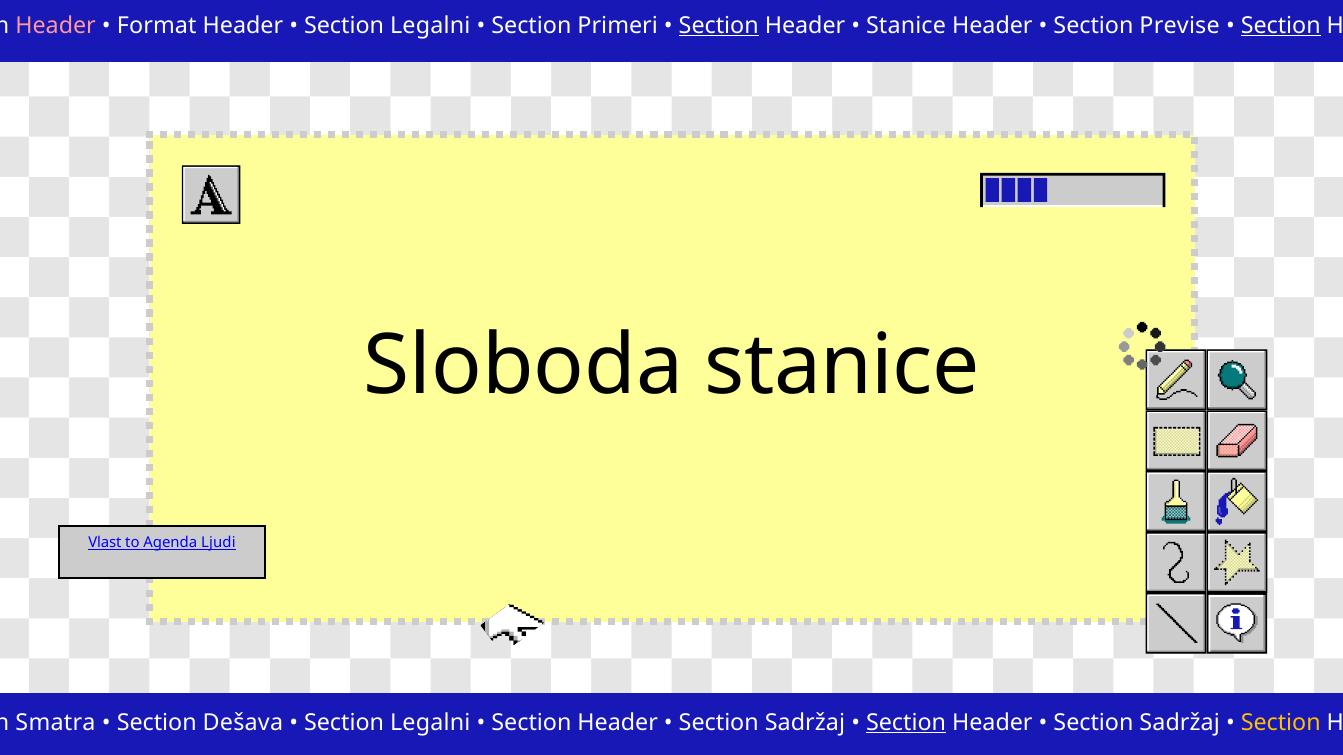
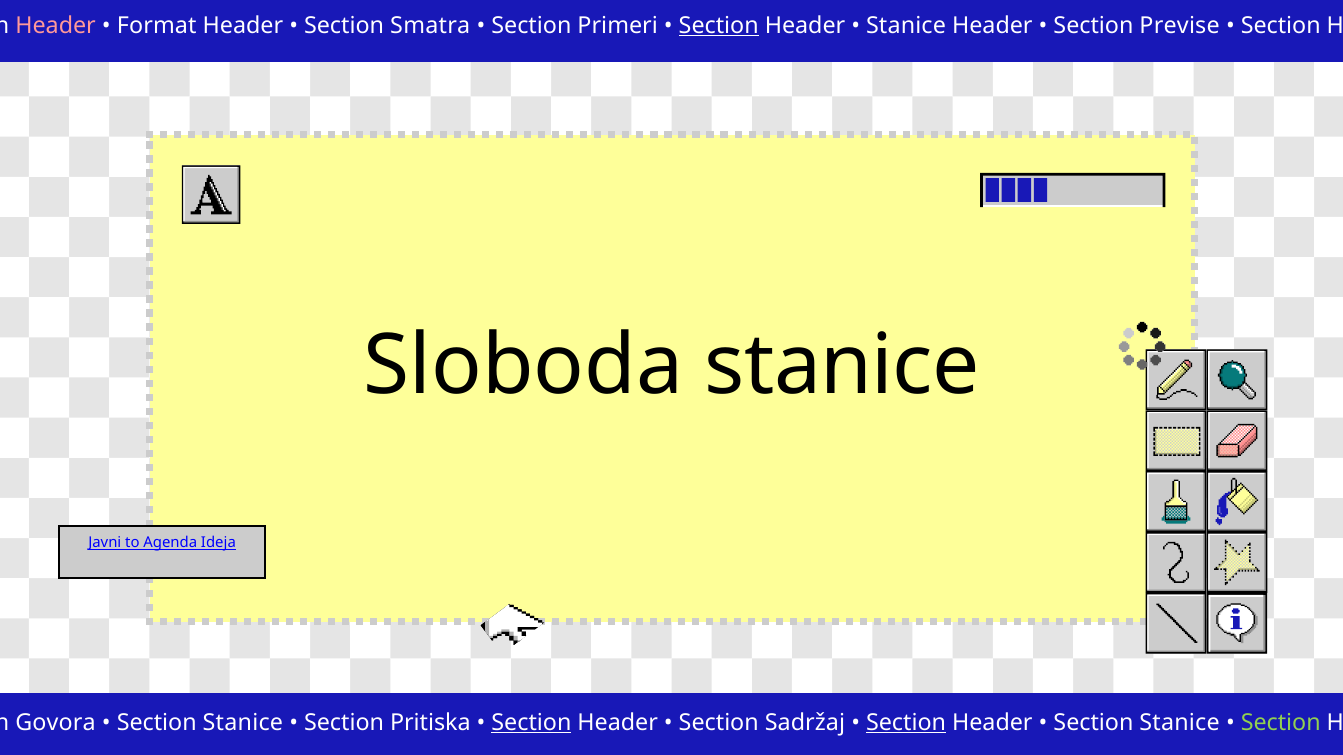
Legalni at (430, 26): Legalni -> Smatra
Section at (1281, 26) underline: present -> none
Vlast: Vlast -> Javni
Ljudi: Ljudi -> Ideja
Smatra: Smatra -> Govora
Dešava at (243, 723): Dešava -> Stanice
Legalni at (430, 723): Legalni -> Pritiska
Section at (531, 723) underline: none -> present
Sadržaj at (1180, 723): Sadržaj -> Stanice
Section at (1281, 723) colour: yellow -> light green
